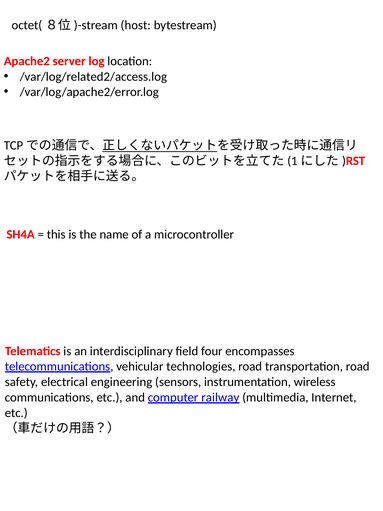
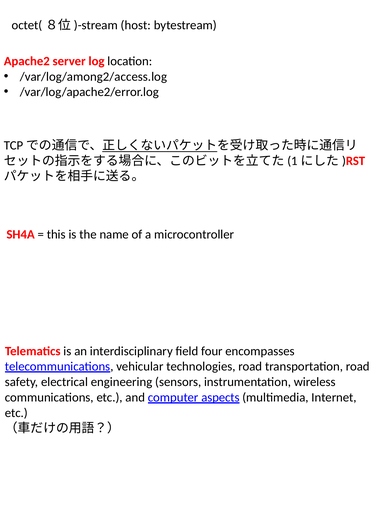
/var/log/related2/access.log: /var/log/related2/access.log -> /var/log/among2/access.log
railway: railway -> aspects
